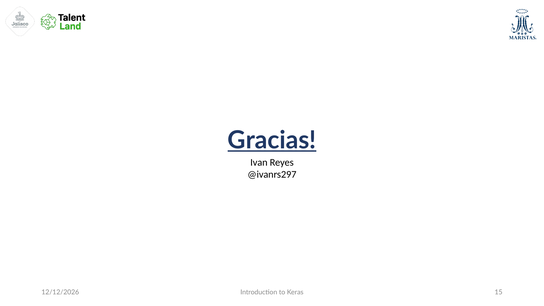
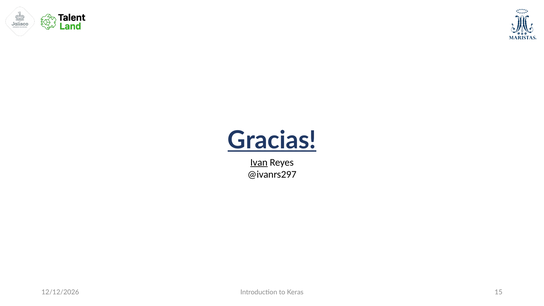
Ivan underline: none -> present
